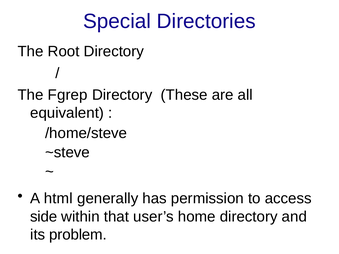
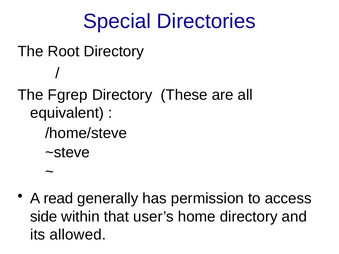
html: html -> read
problem: problem -> allowed
